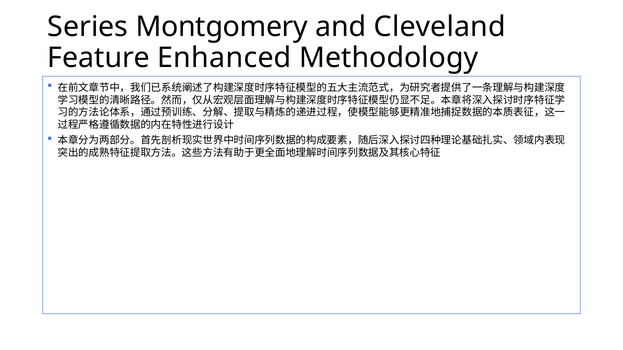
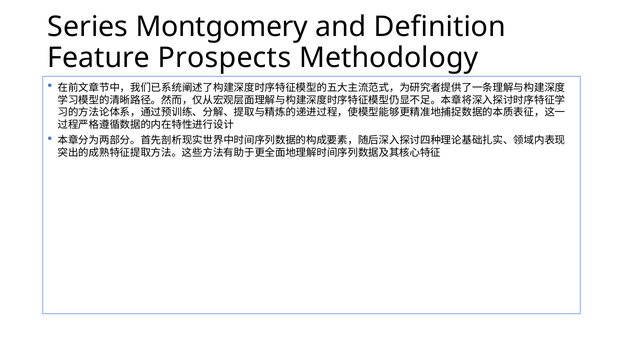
Cleveland: Cleveland -> Definition
Enhanced: Enhanced -> Prospects
